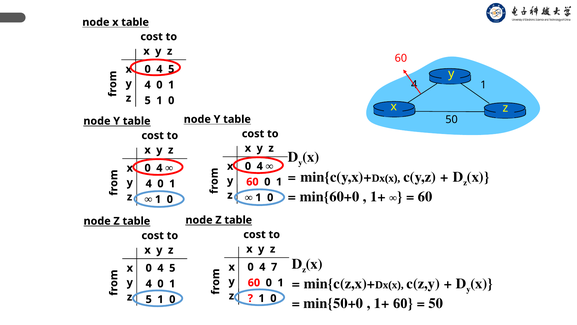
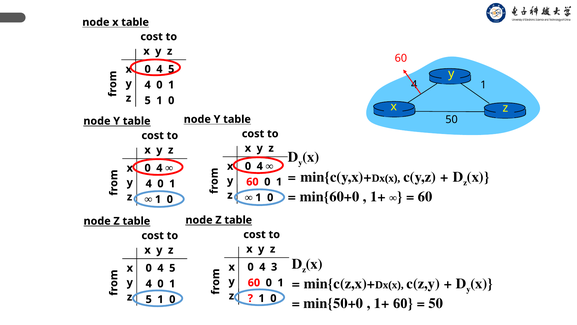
7: 7 -> 3
